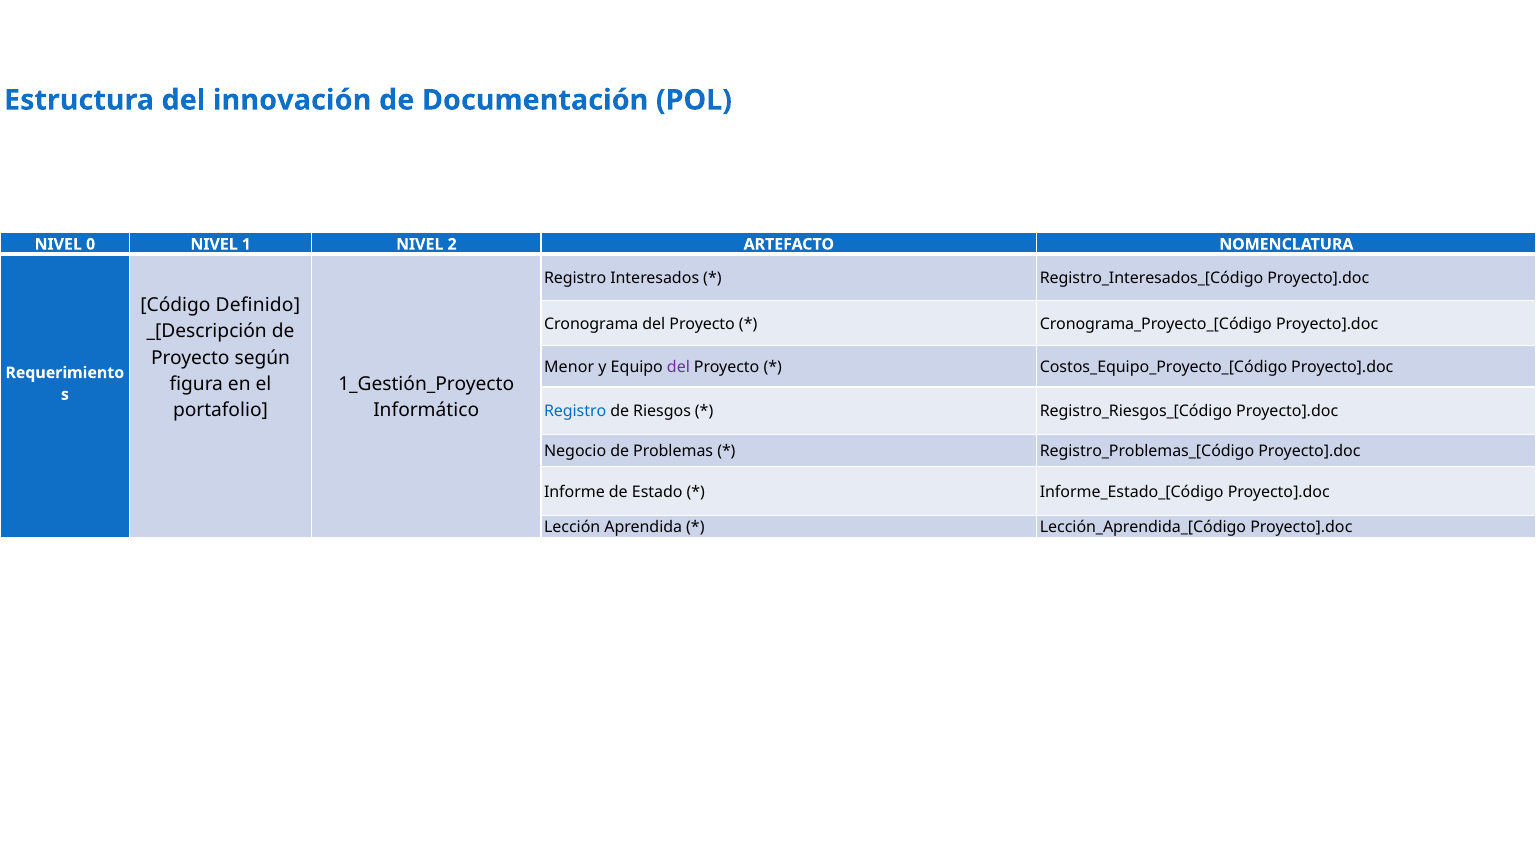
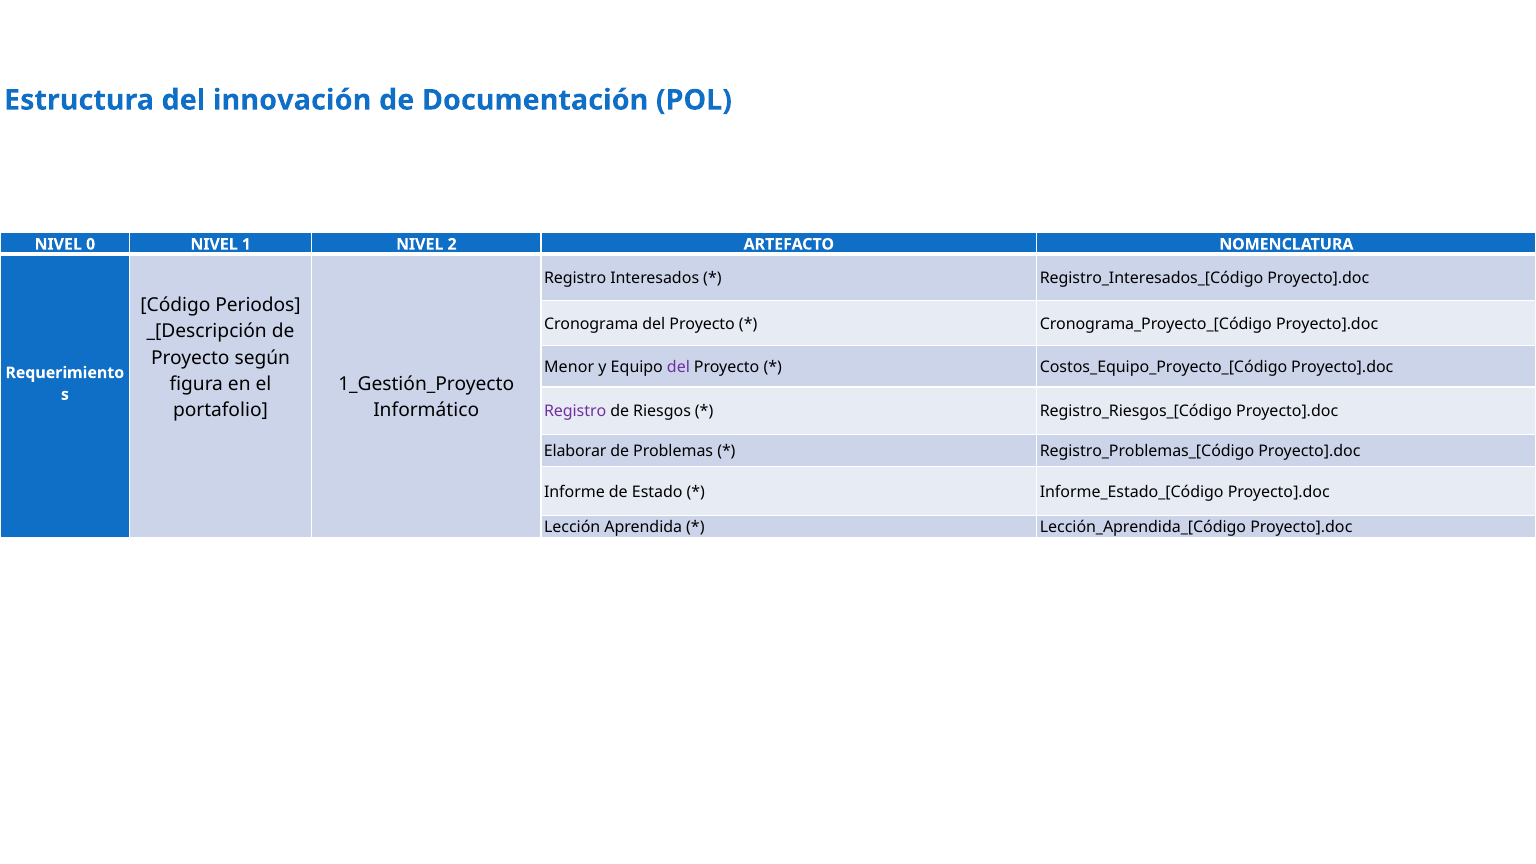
Definido: Definido -> Periodos
Registro at (575, 412) colour: blue -> purple
Negocio: Negocio -> Elaborar
